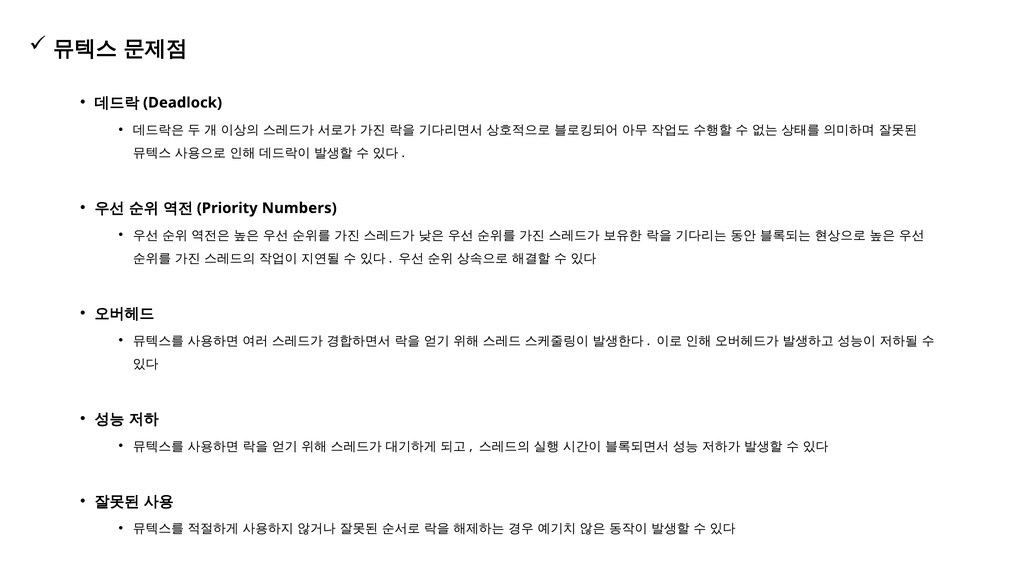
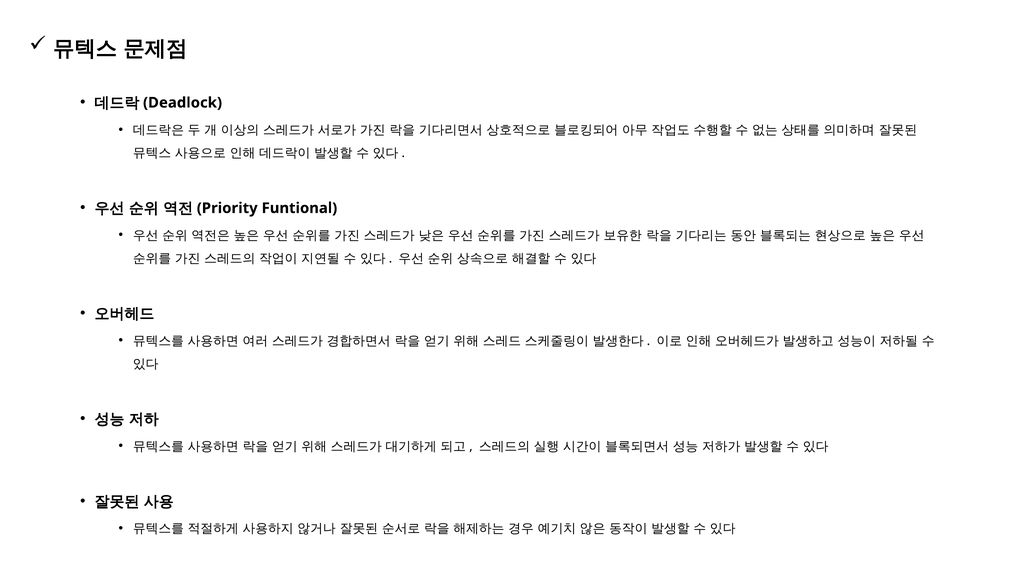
Numbers: Numbers -> Funtional
